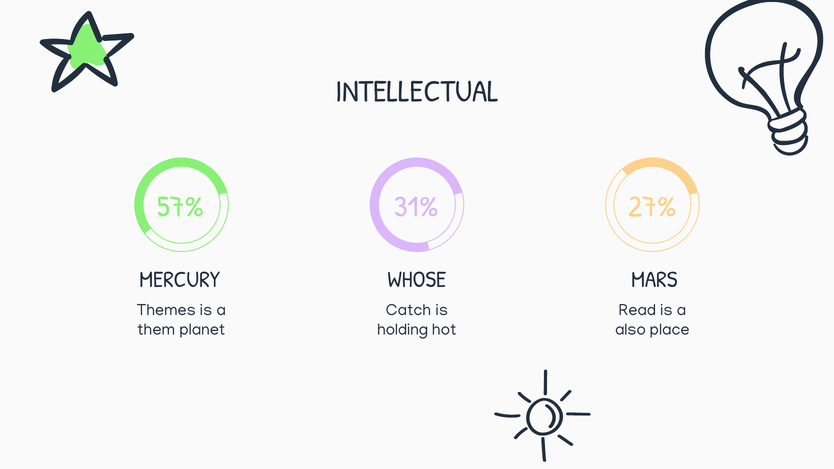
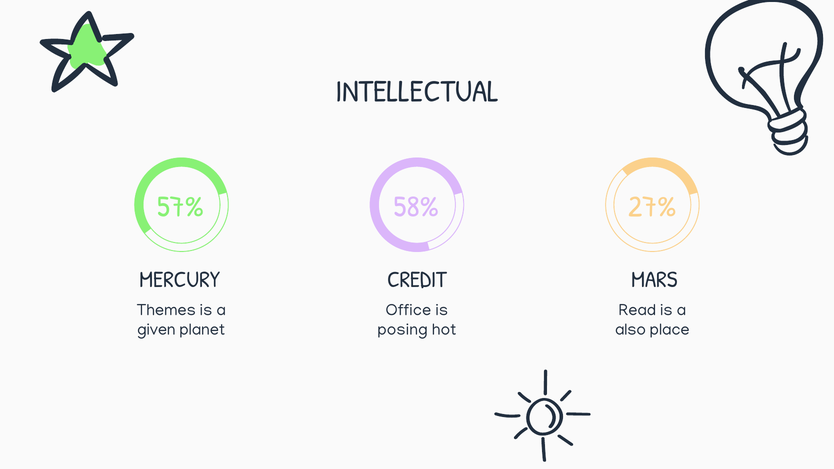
31%: 31% -> 58%
WHOSE: WHOSE -> CREDIT
Catch: Catch -> Office
them: them -> given
holding: holding -> posing
